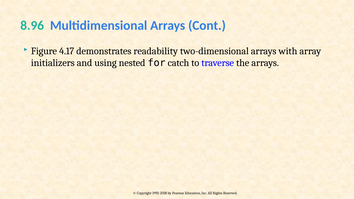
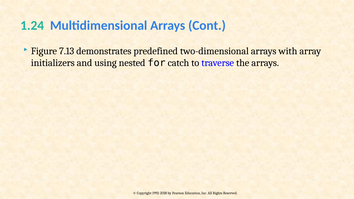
8.96: 8.96 -> 1.24
4.17: 4.17 -> 7.13
readability: readability -> predefined
